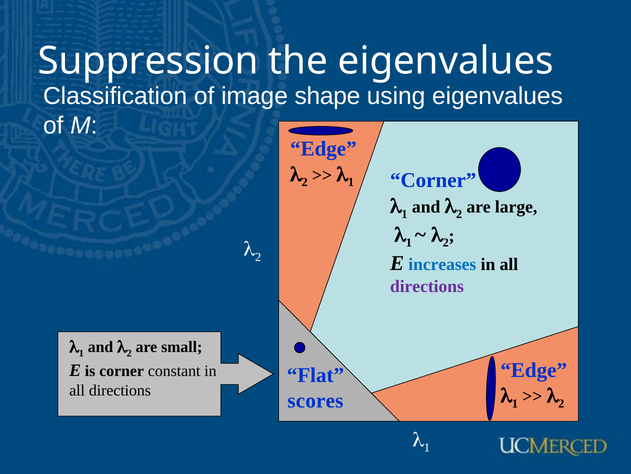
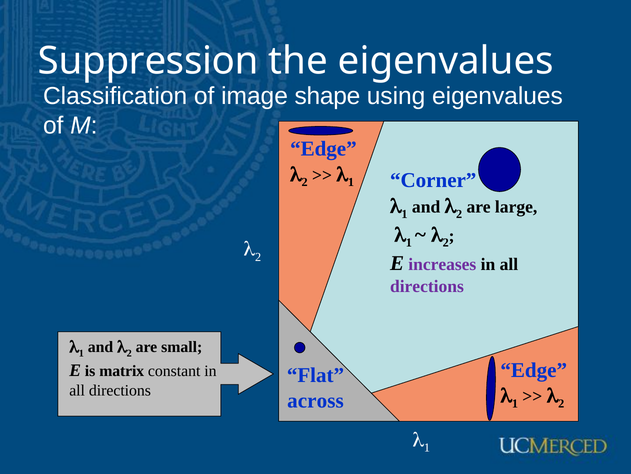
increases colour: blue -> purple
is corner: corner -> matrix
scores: scores -> across
